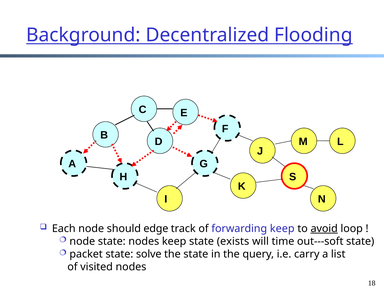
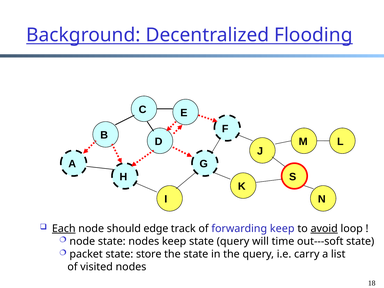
Each underline: none -> present
state exists: exists -> query
solve: solve -> store
